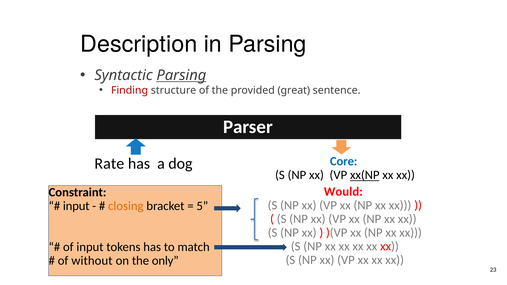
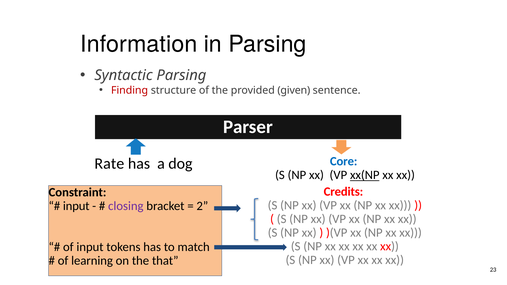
Description: Description -> Information
Parsing at (181, 75) underline: present -> none
great: great -> given
Would: Would -> Credits
closing colour: orange -> purple
5: 5 -> 2
without: without -> learning
only: only -> that
